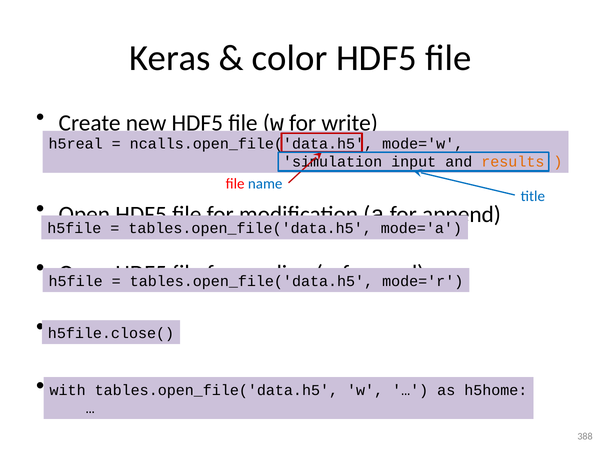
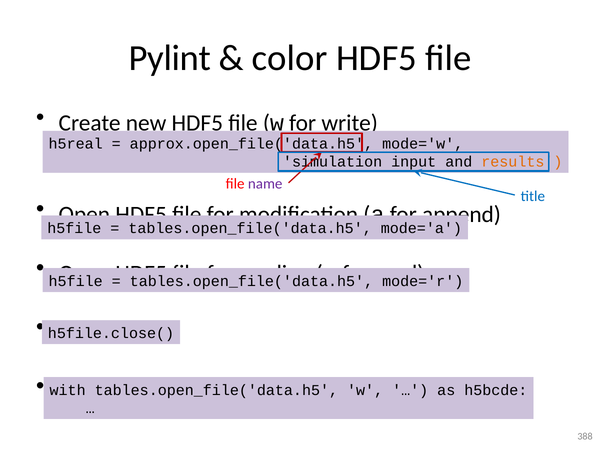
Keras: Keras -> Pylint
ncalls.open_file('data.h5: ncalls.open_file('data.h5 -> approx.open_file('data.h5
name colour: blue -> purple
h5home: h5home -> h5bcde
